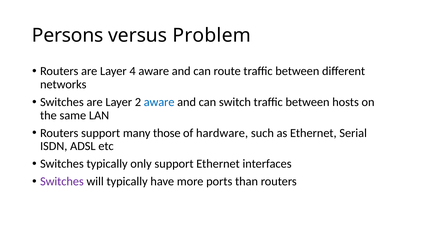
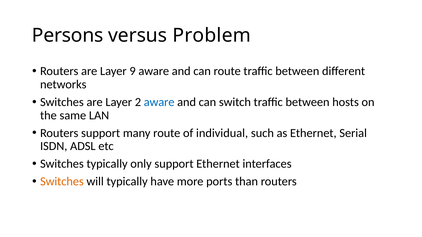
4: 4 -> 9
many those: those -> route
hardware: hardware -> individual
Switches at (62, 182) colour: purple -> orange
